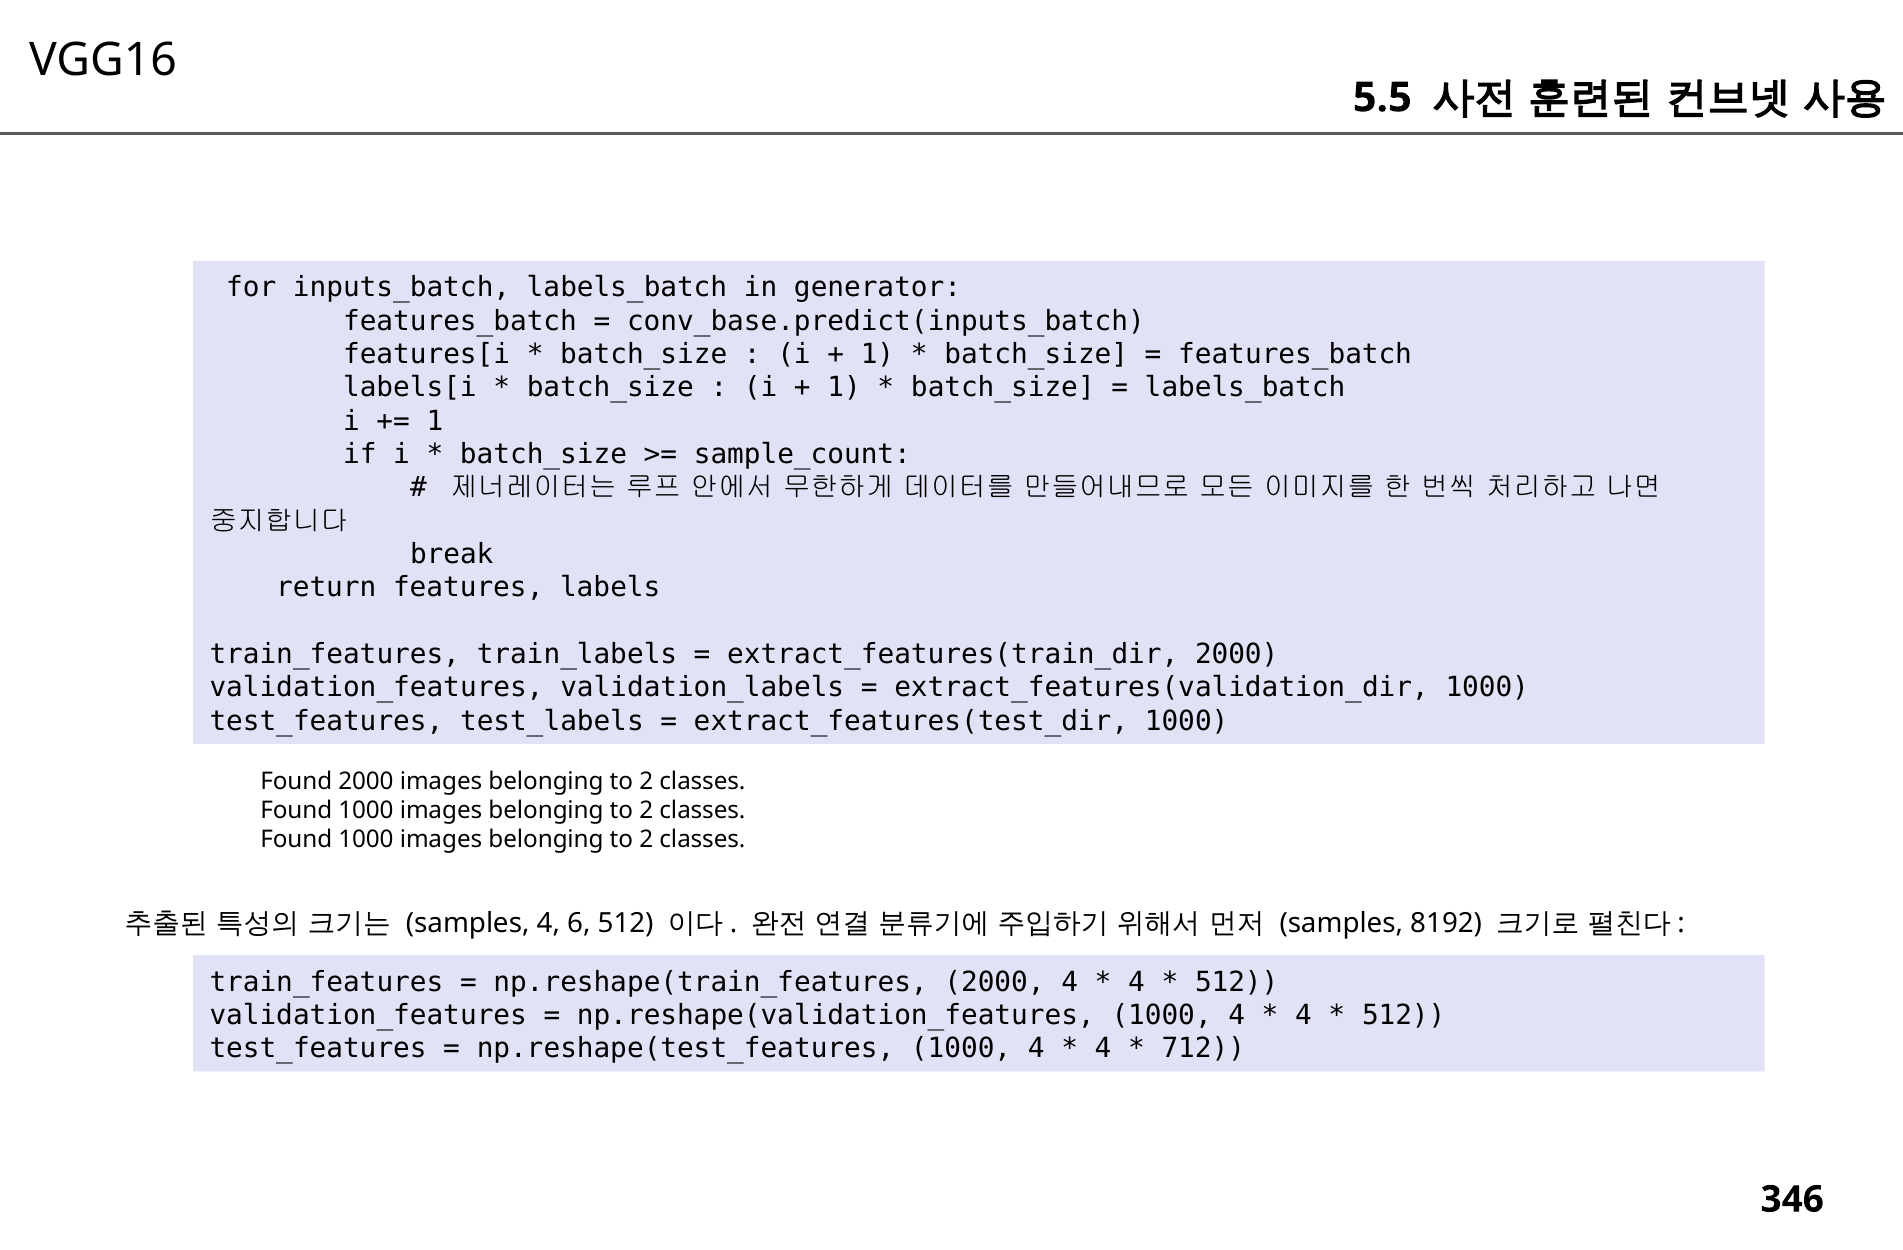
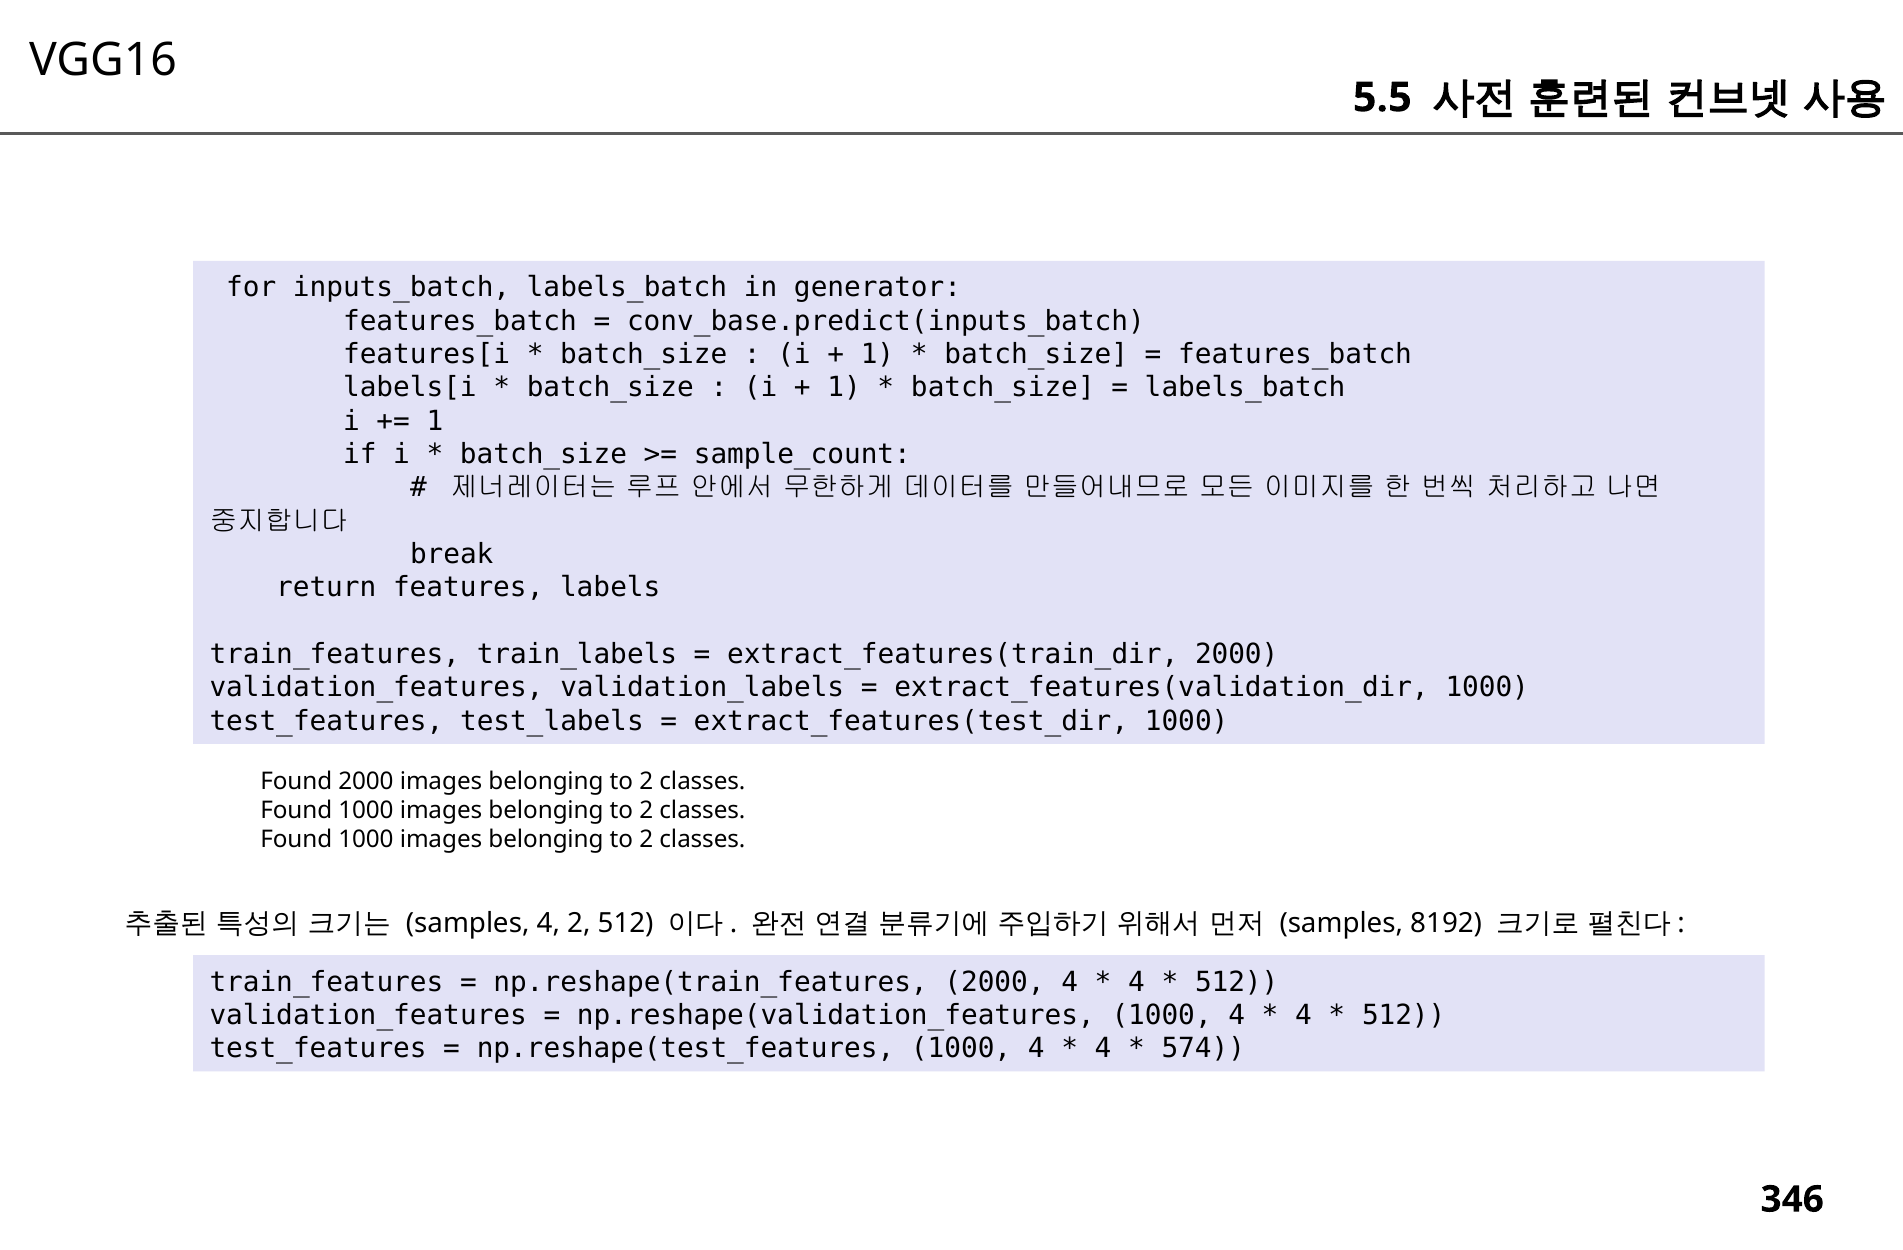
4 6: 6 -> 2
712: 712 -> 574
